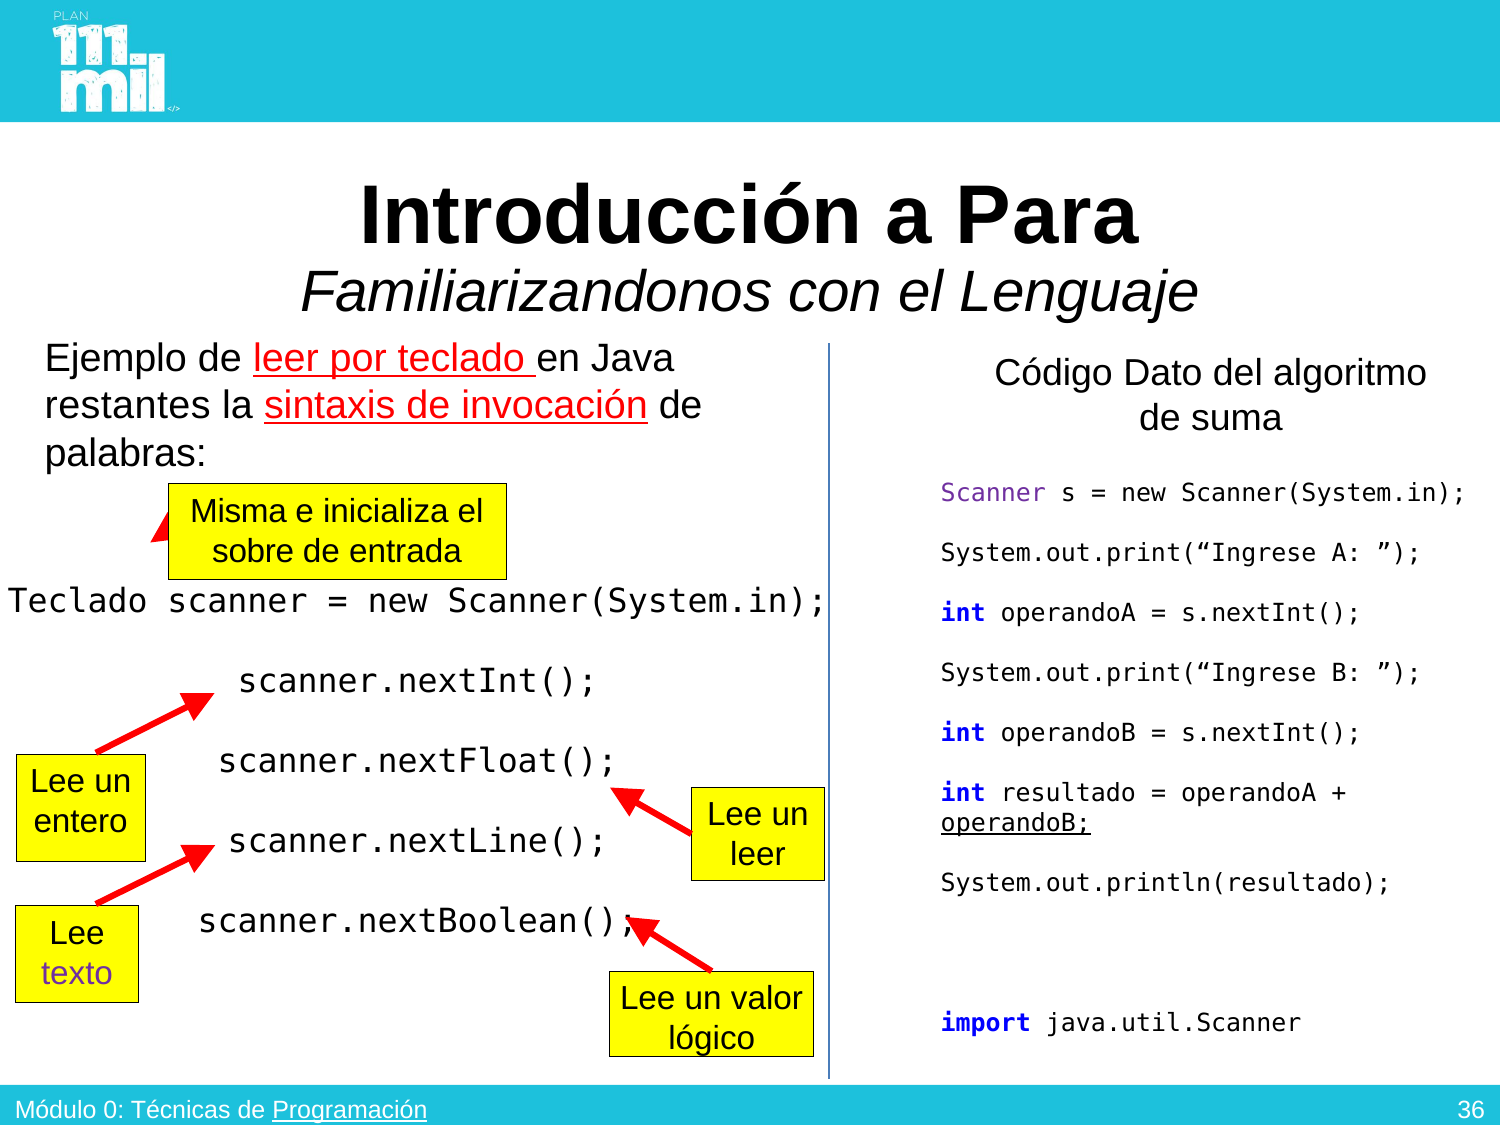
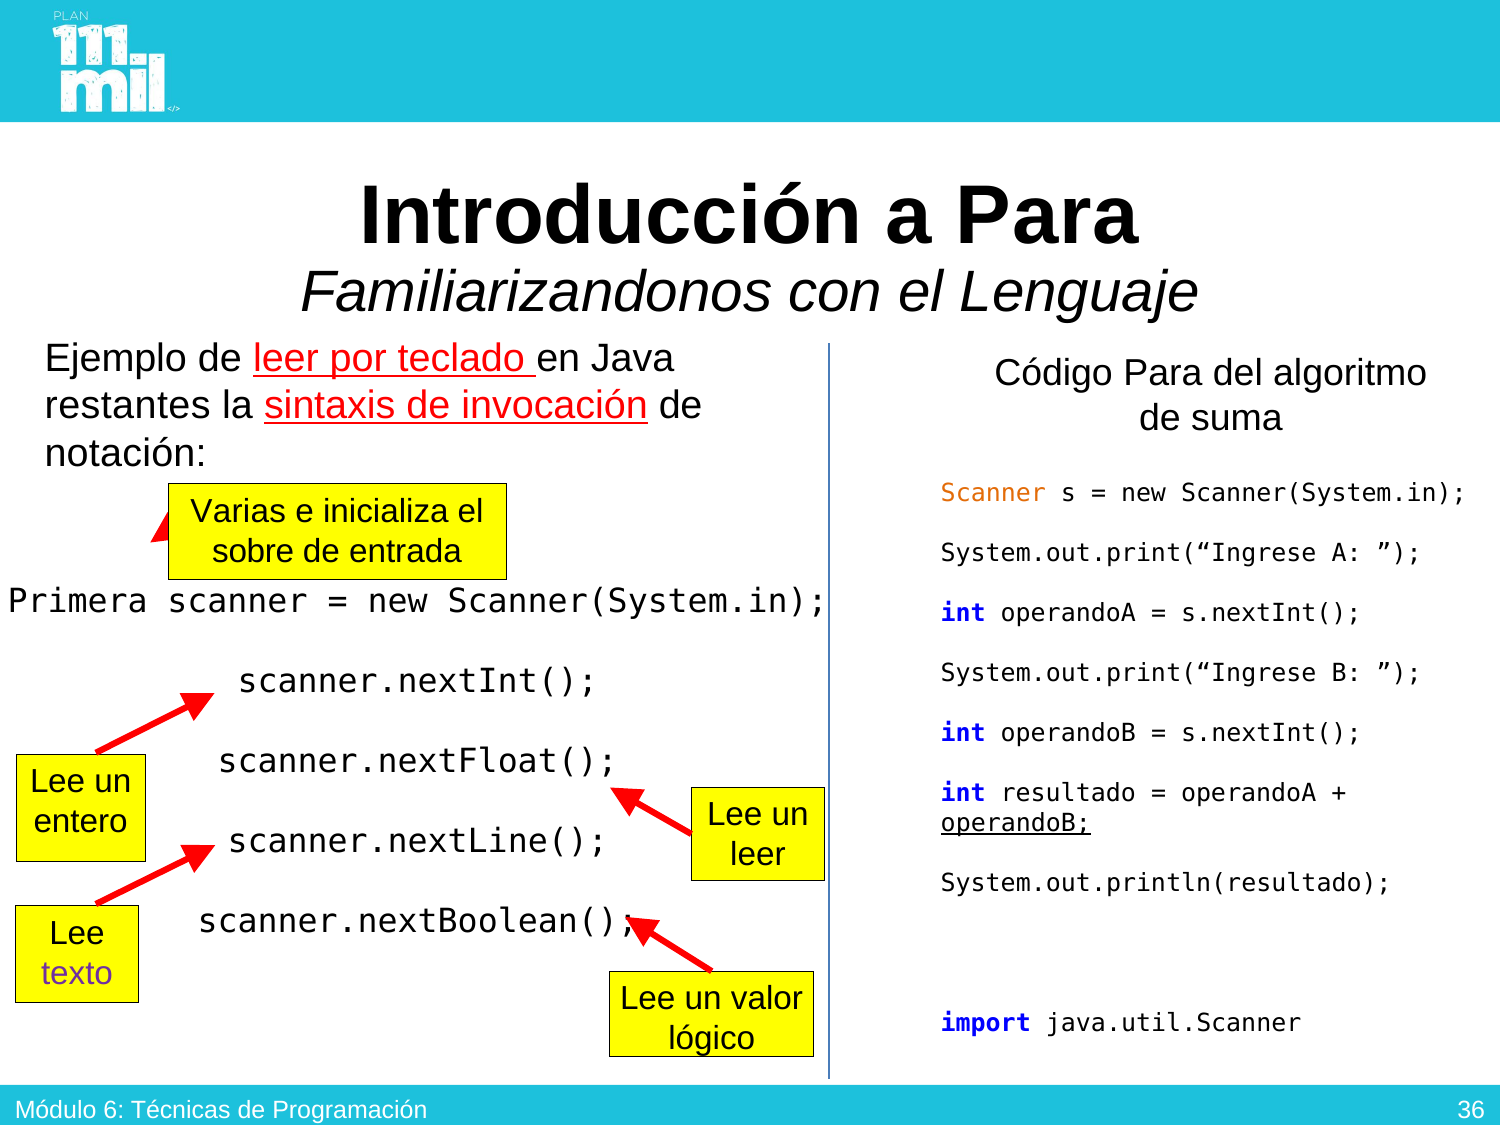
Código Dato: Dato -> Para
palabras: palabras -> notación
Scanner at (993, 493) colour: purple -> orange
Misma: Misma -> Varias
Teclado at (78, 601): Teclado -> Primera
0: 0 -> 6
Programación underline: present -> none
